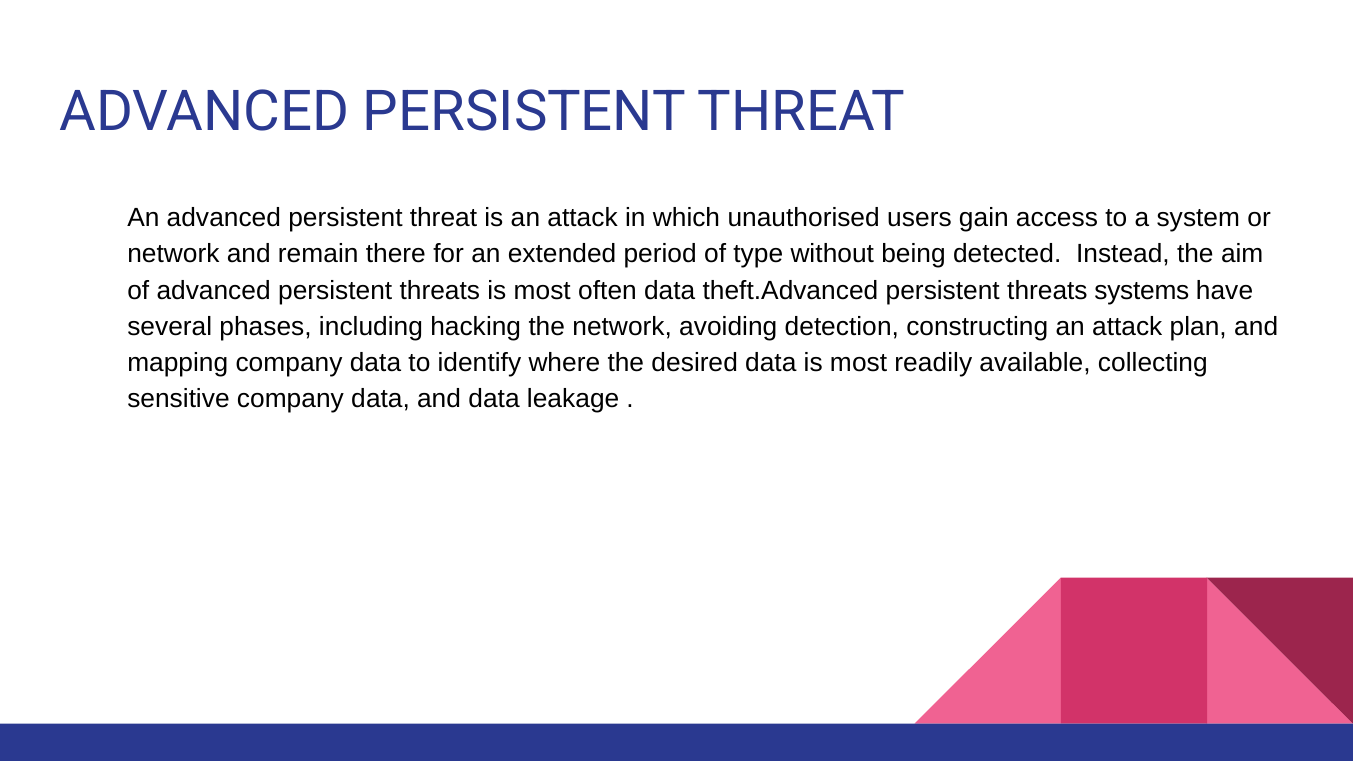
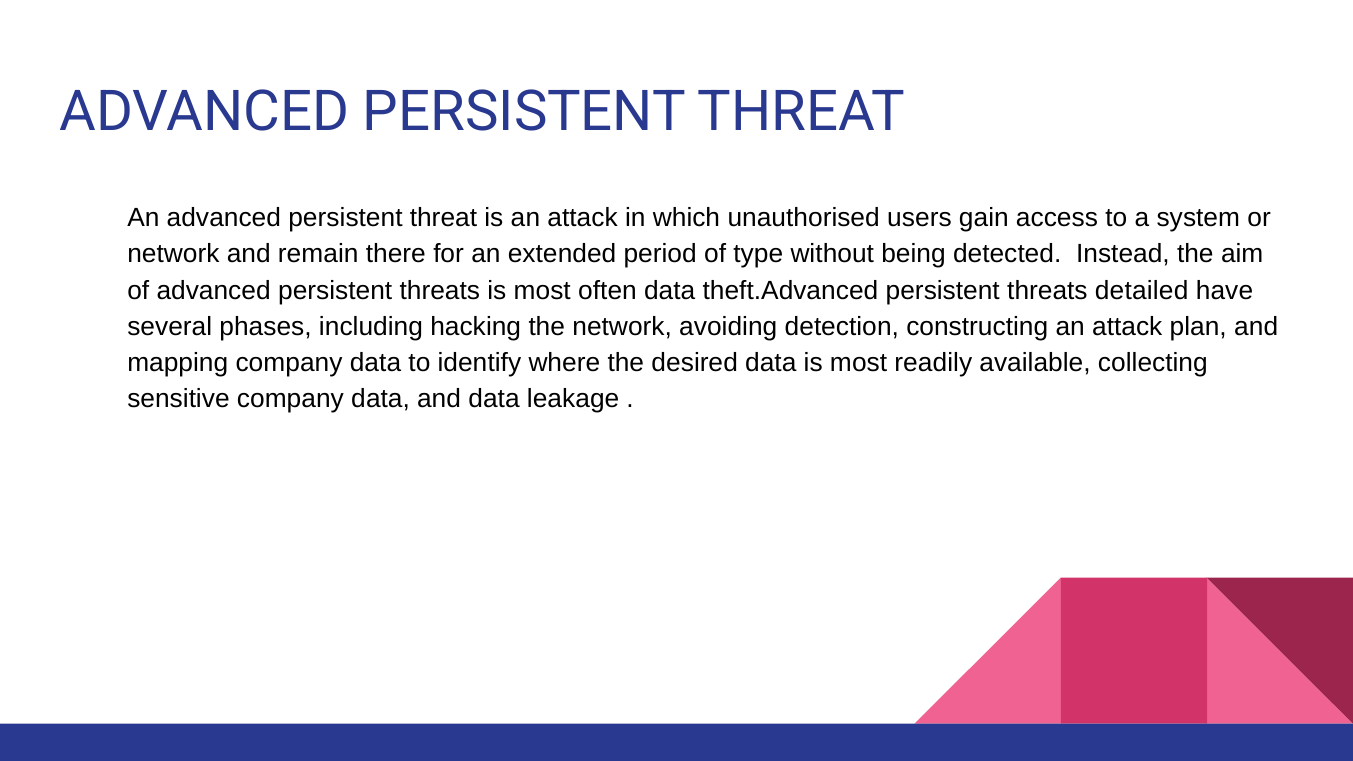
systems: systems -> detailed
